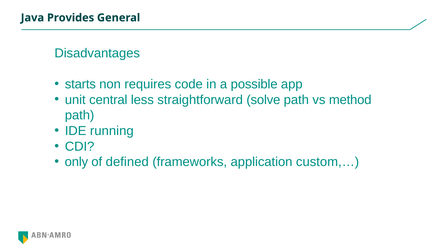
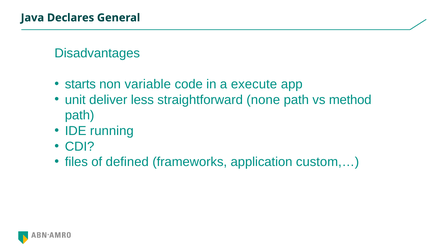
Provides: Provides -> Declares
requires: requires -> variable
possible: possible -> execute
central: central -> deliver
solve: solve -> none
only: only -> files
